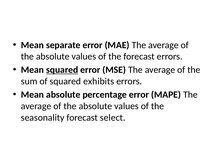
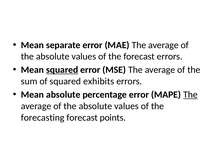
The at (191, 95) underline: none -> present
seasonality: seasonality -> forecasting
select: select -> points
